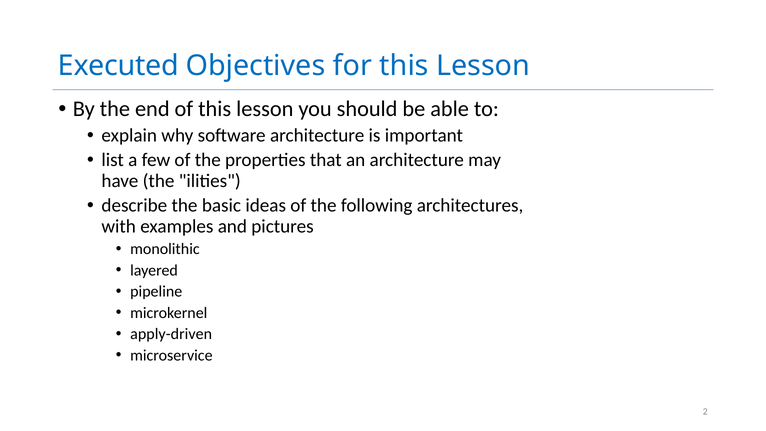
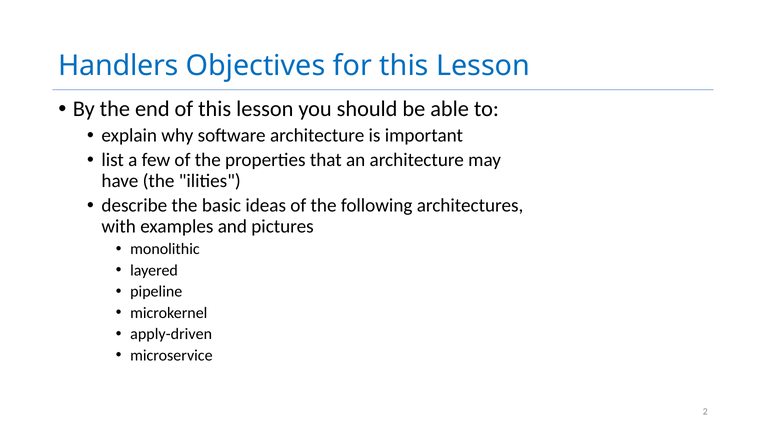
Executed: Executed -> Handlers
